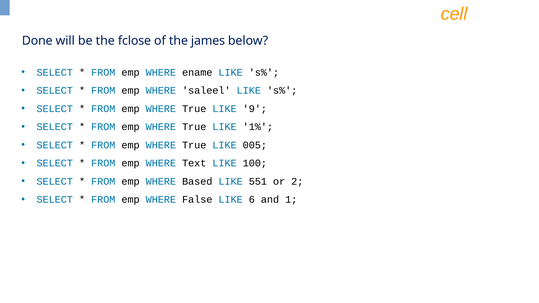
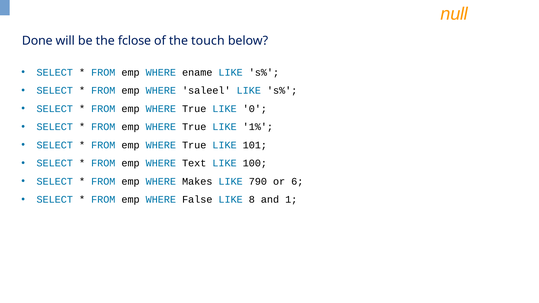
cell: cell -> null
james: james -> touch
9: 9 -> 0
005: 005 -> 101
Based: Based -> Makes
551: 551 -> 790
2: 2 -> 6
6: 6 -> 8
